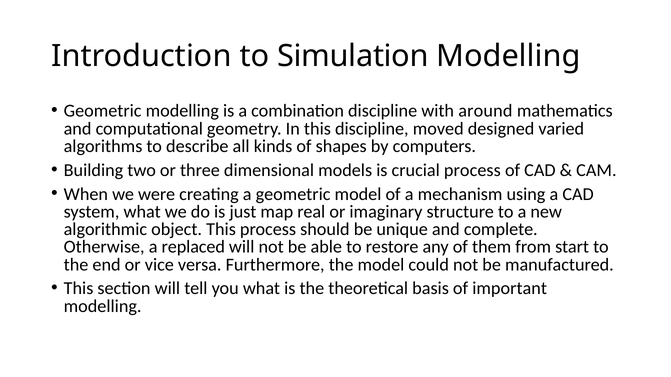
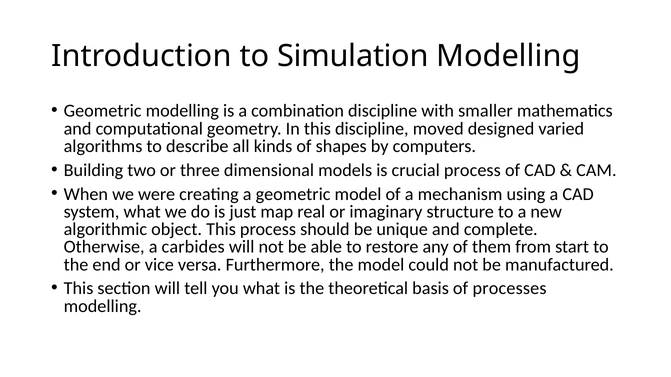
around: around -> smaller
replaced: replaced -> carbides
important: important -> processes
